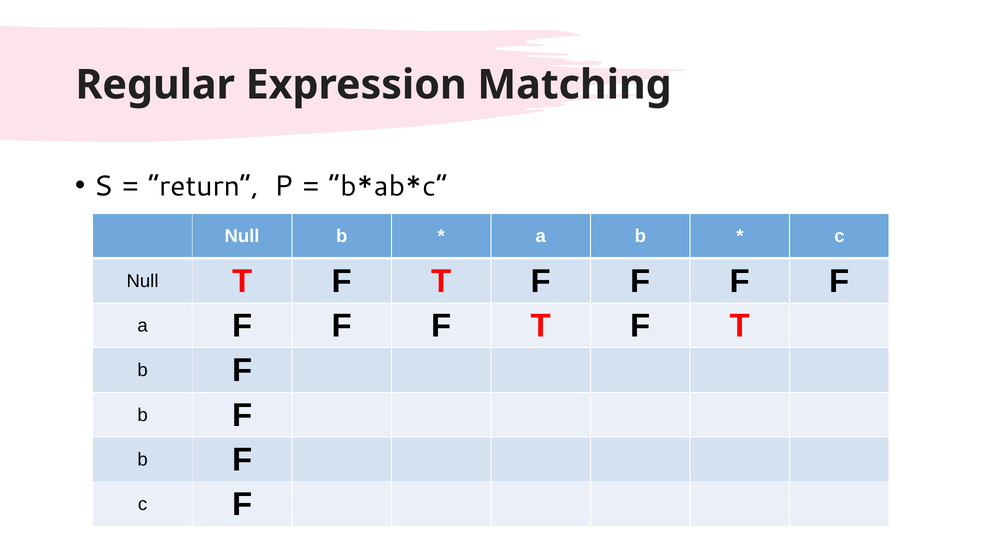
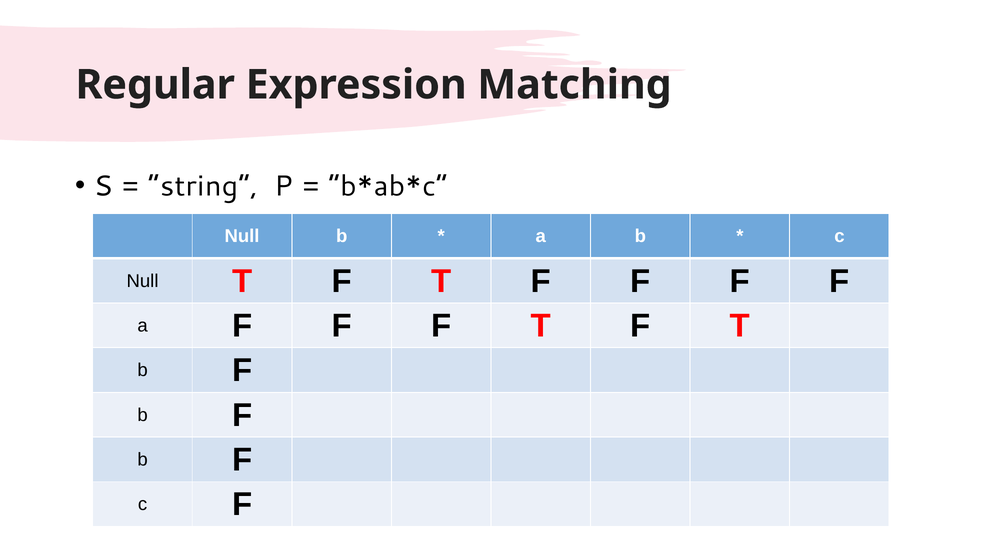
return: return -> string
